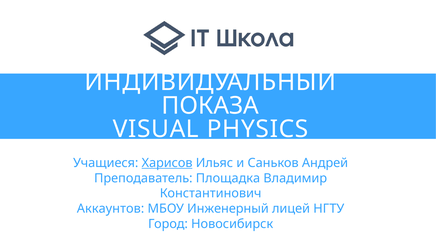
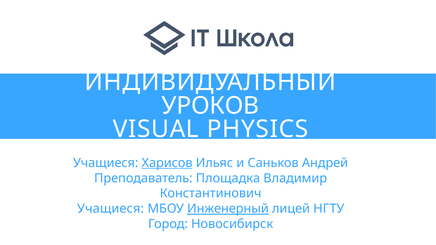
ПОКАЗА: ПОКАЗА -> УРОКОВ
Аккаунтов at (111, 209): Аккаунтов -> Учащиеся
Инженерный underline: none -> present
